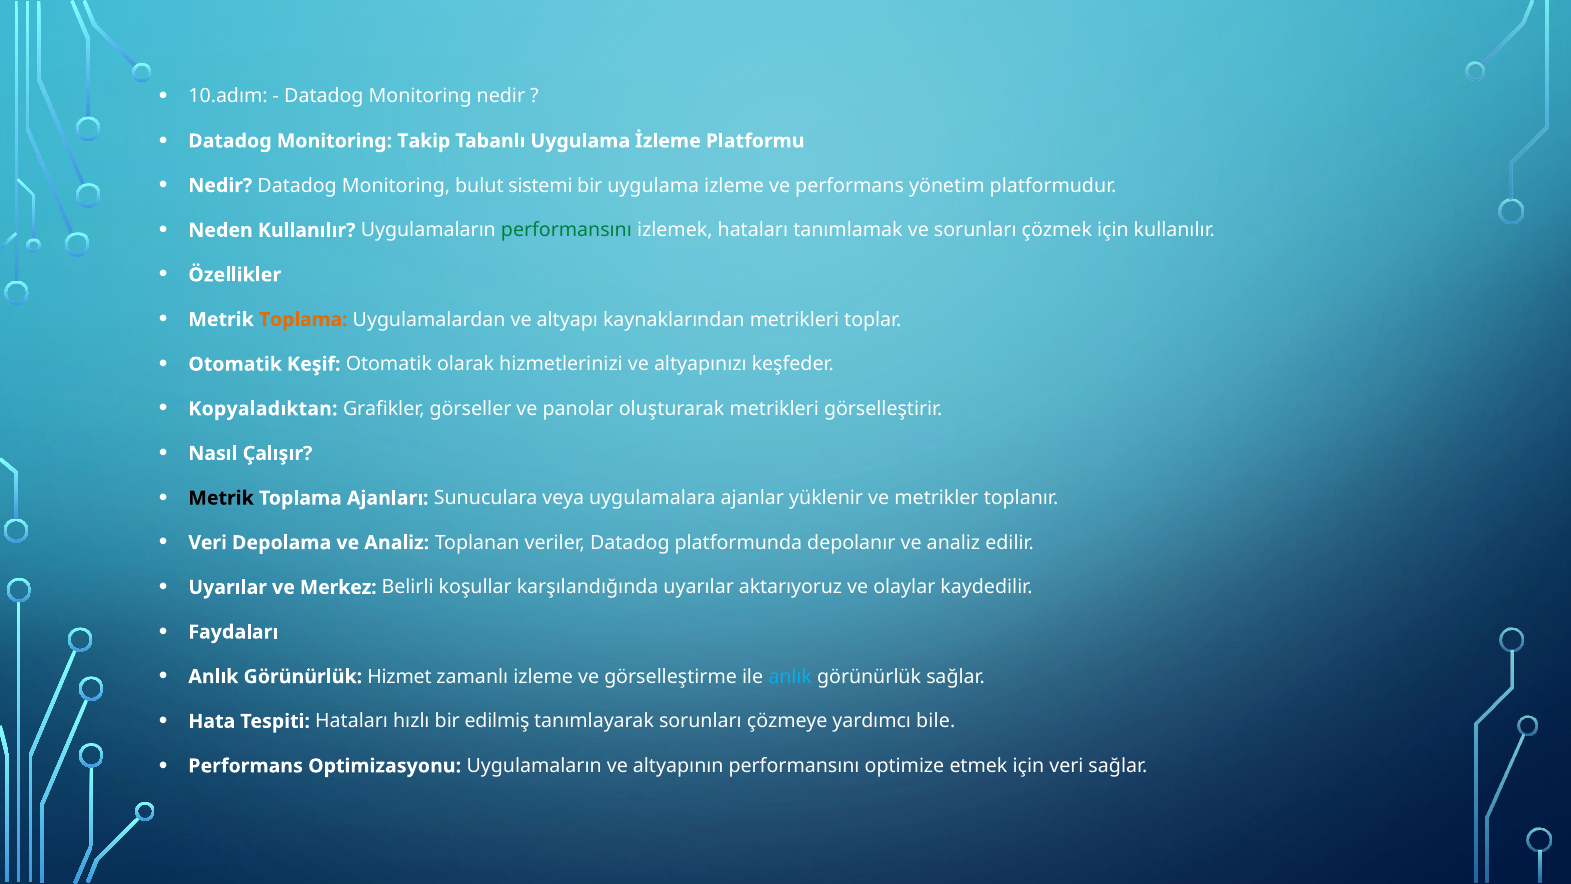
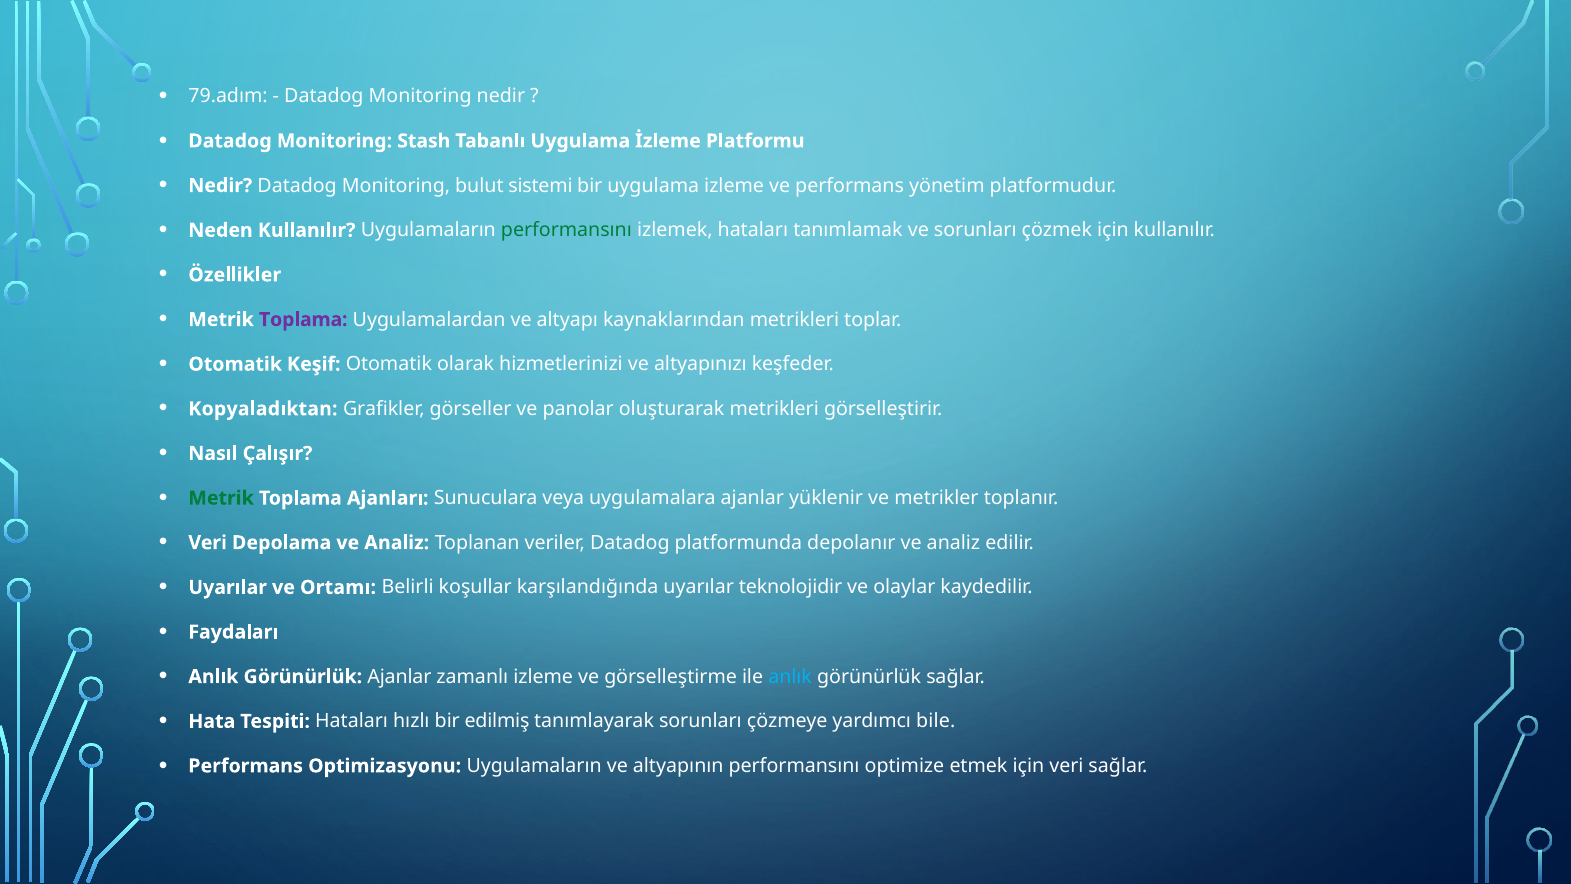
10.adım: 10.adım -> 79.adım
Takip: Takip -> Stash
Toplama at (303, 319) colour: orange -> purple
Metrik at (221, 498) colour: black -> green
Merkez: Merkez -> Ortamı
aktarıyoruz: aktarıyoruz -> teknolojidir
Görünürlük Hizmet: Hizmet -> Ajanlar
